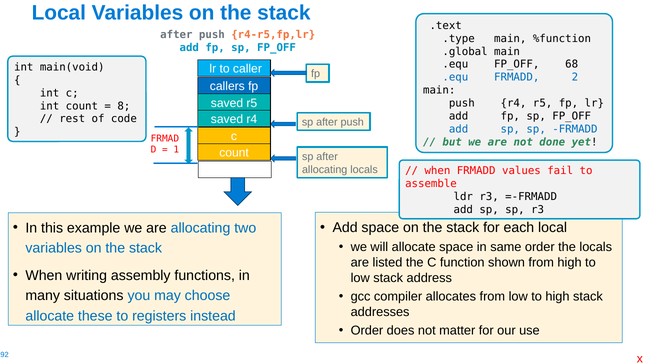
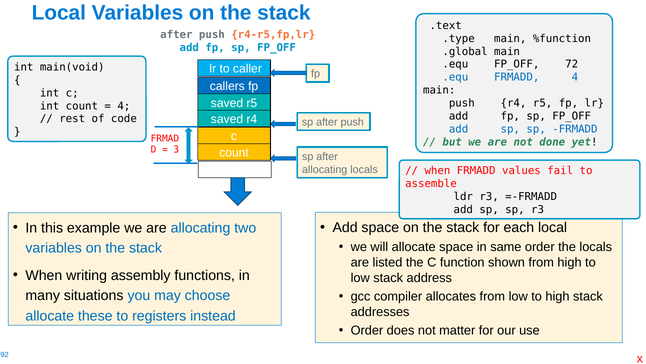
68: 68 -> 72
FRMADD 2: 2 -> 4
8 at (124, 106): 8 -> 4
1: 1 -> 3
